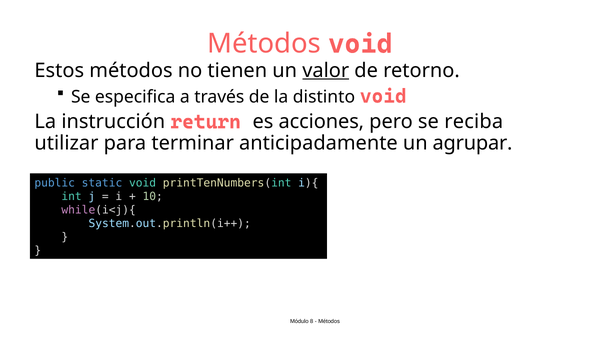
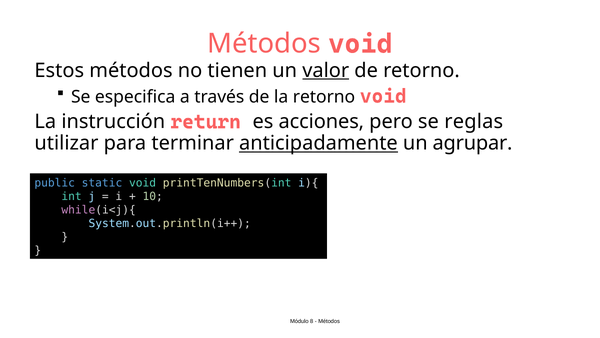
la distinto: distinto -> retorno
reciba: reciba -> reglas
anticipadamente underline: none -> present
